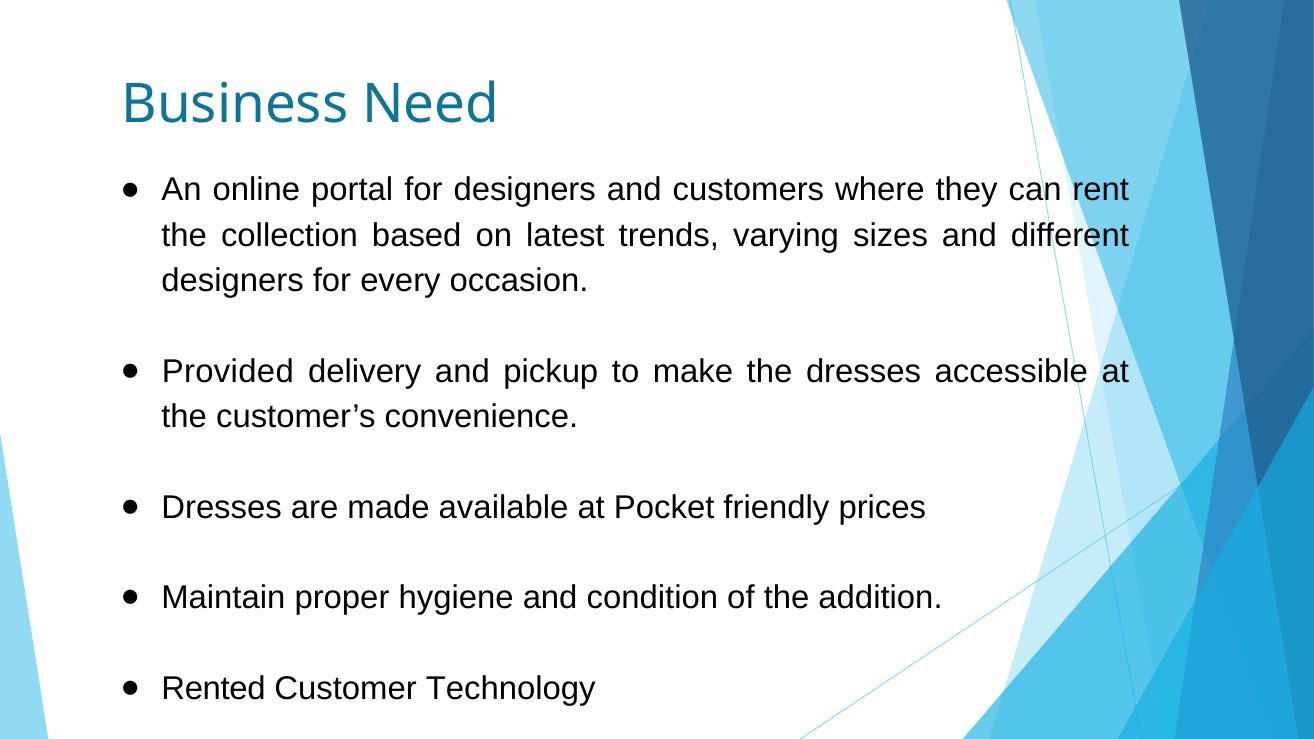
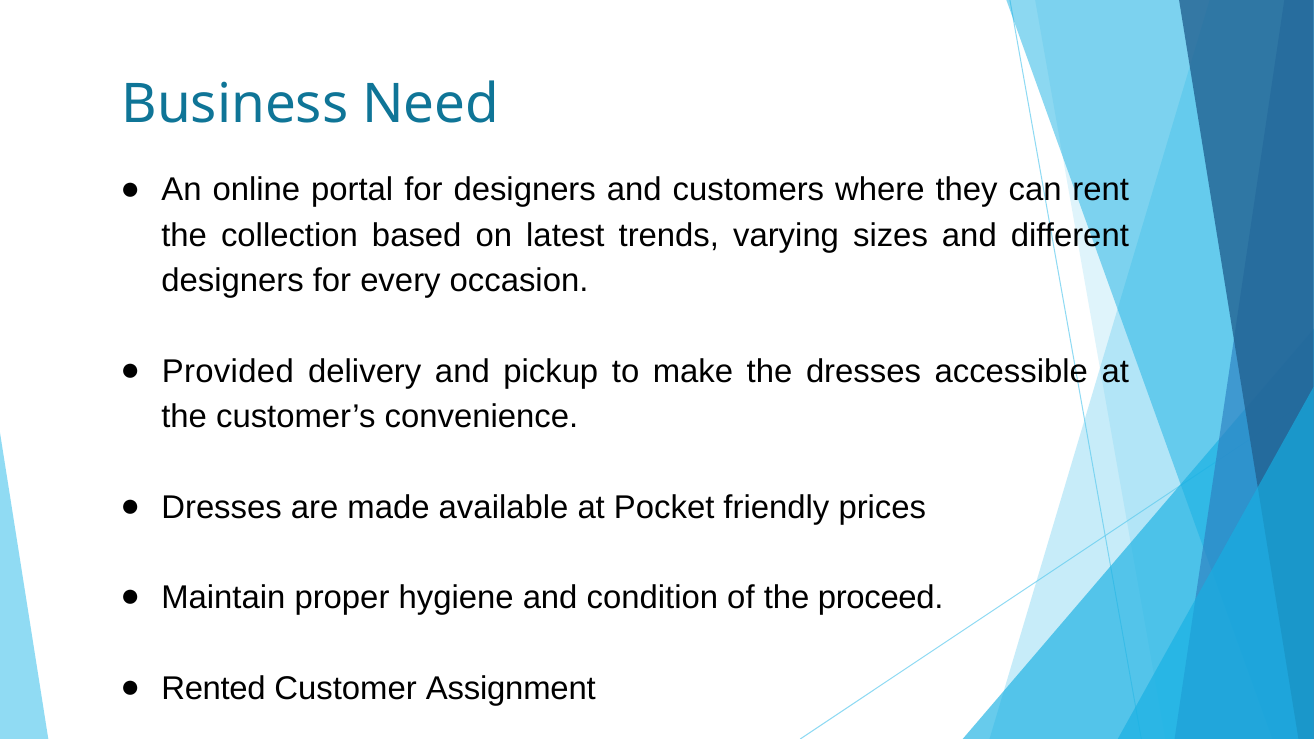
addition: addition -> proceed
Technology: Technology -> Assignment
